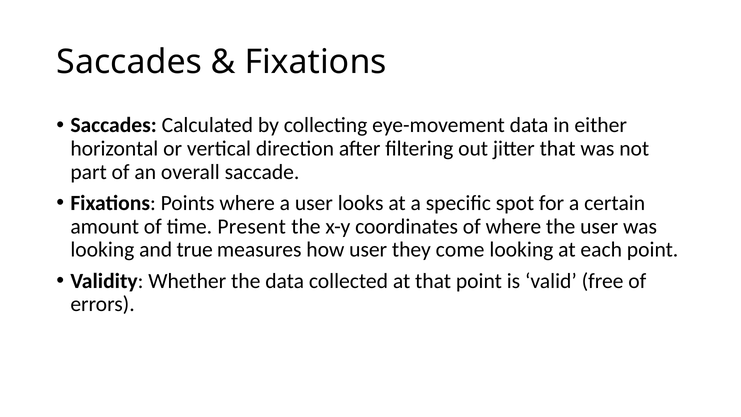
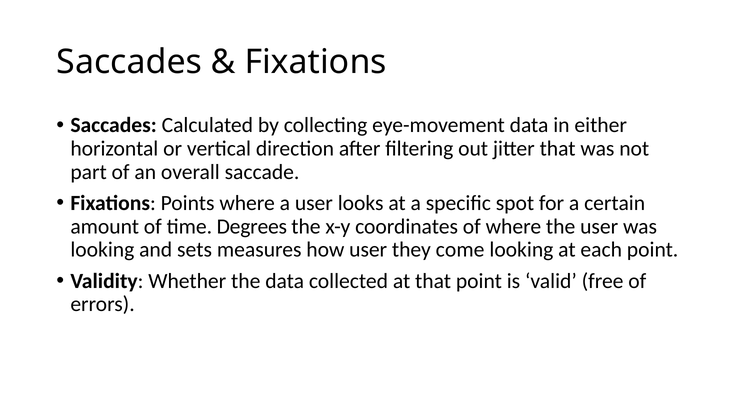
Present: Present -> Degrees
true: true -> sets
